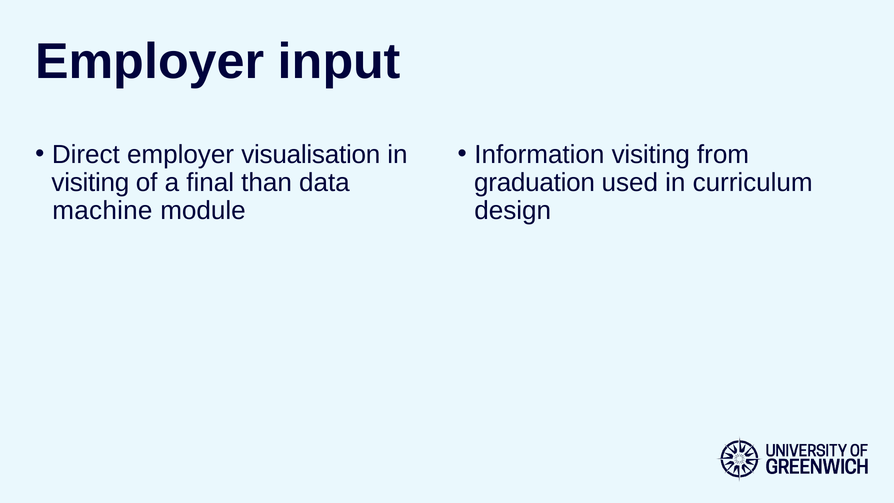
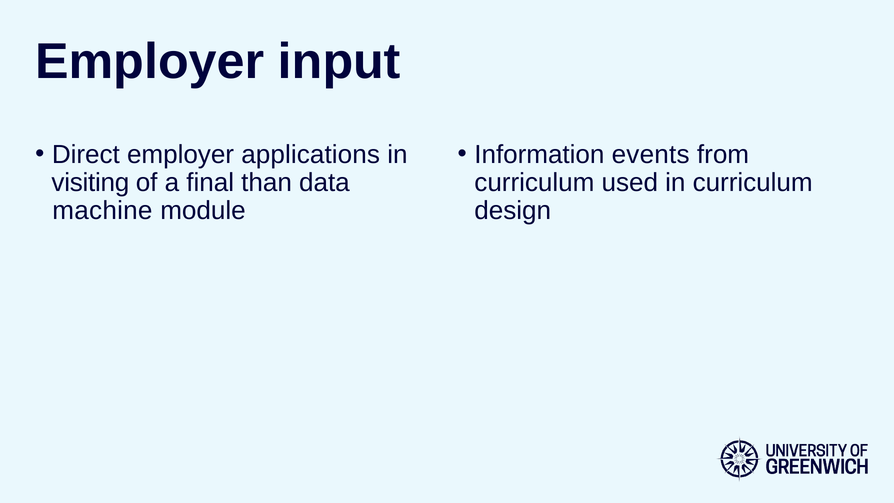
visualisation: visualisation -> applications
Information visiting: visiting -> events
graduation at (535, 183): graduation -> curriculum
